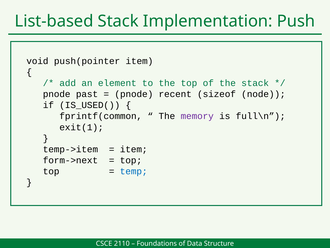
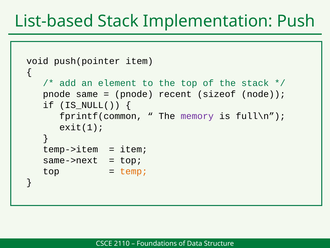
past: past -> same
IS_USED(: IS_USED( -> IS_NULL(
form->next: form->next -> same->next
temp colour: blue -> orange
